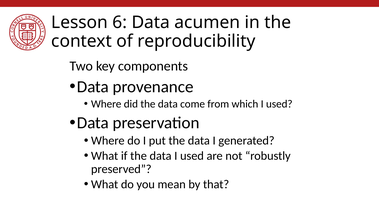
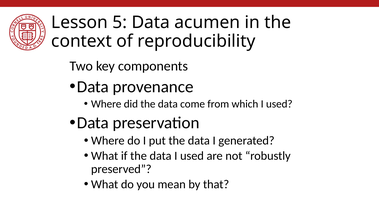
6: 6 -> 5
